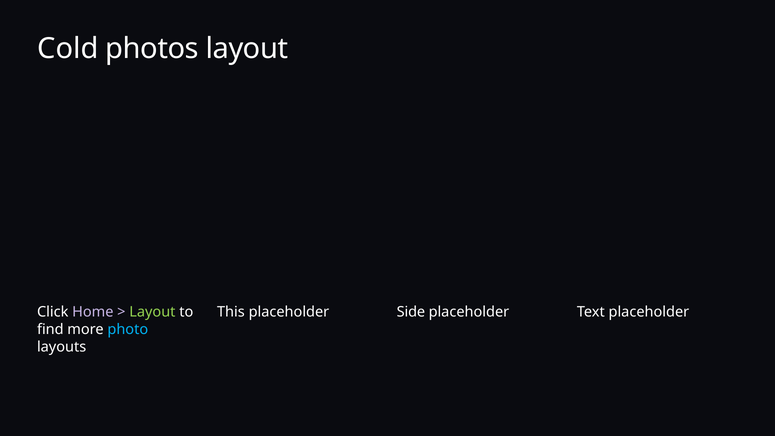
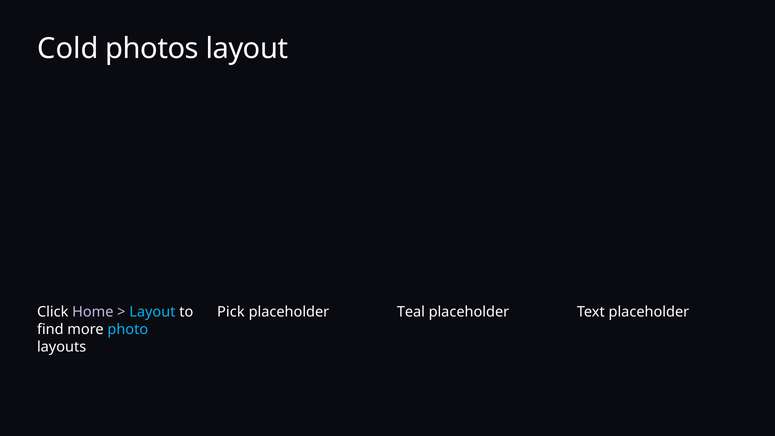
Layout at (152, 312) colour: light green -> light blue
This: This -> Pick
Side: Side -> Teal
